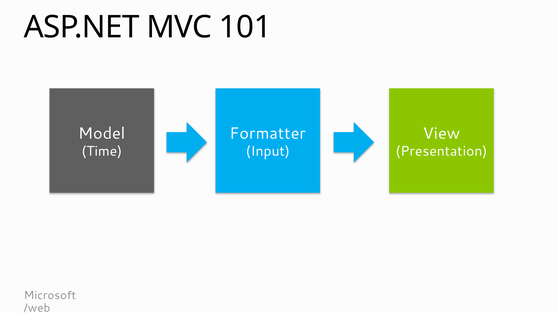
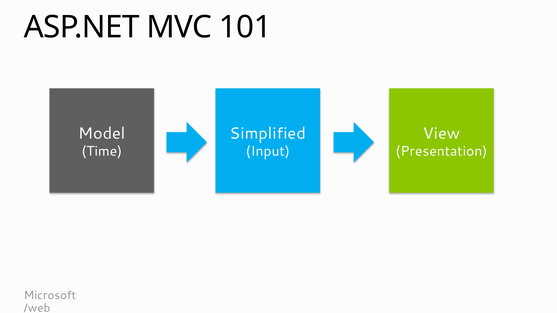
Formatter: Formatter -> Simplified
